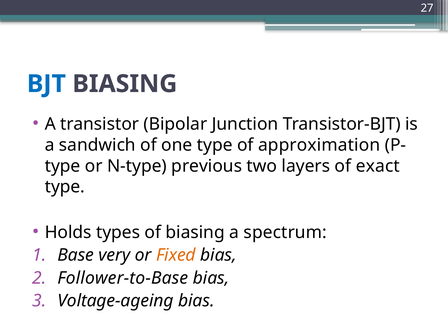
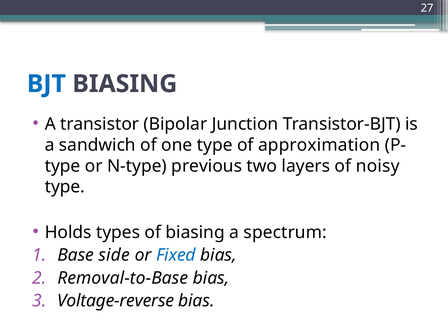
exact: exact -> noisy
very: very -> side
Fixed colour: orange -> blue
Follower-to-Base: Follower-to-Base -> Removal-to-Base
Voltage-ageing: Voltage-ageing -> Voltage-reverse
